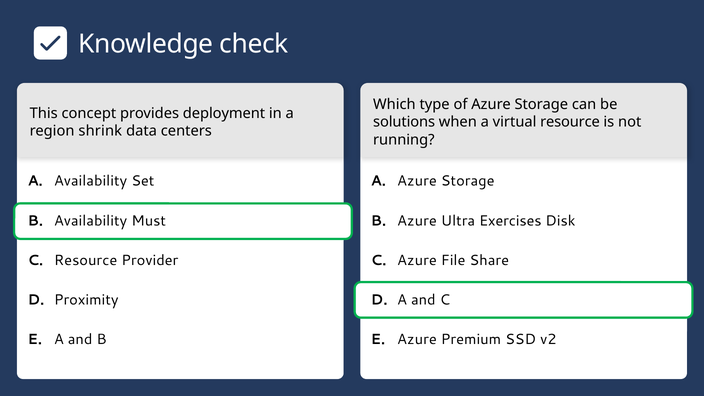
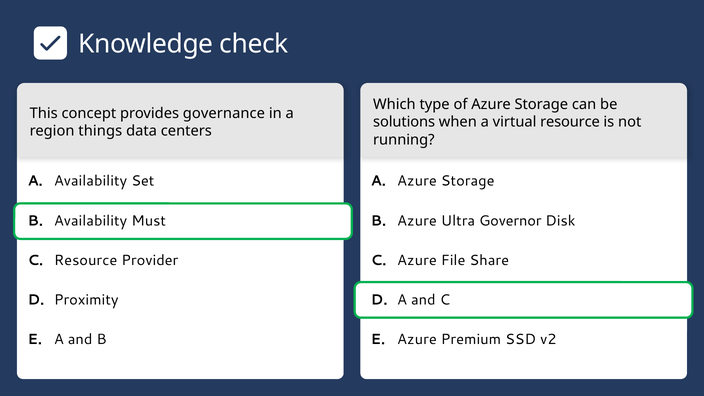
deployment: deployment -> governance
shrink: shrink -> things
Exercises: Exercises -> Governor
